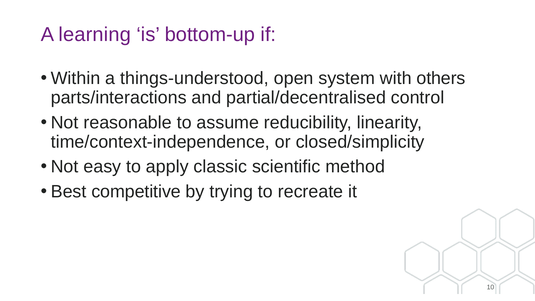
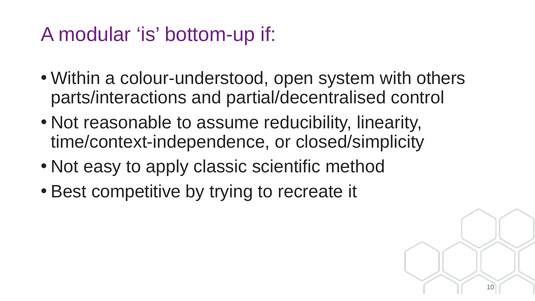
learning: learning -> modular
things-understood: things-understood -> colour-understood
